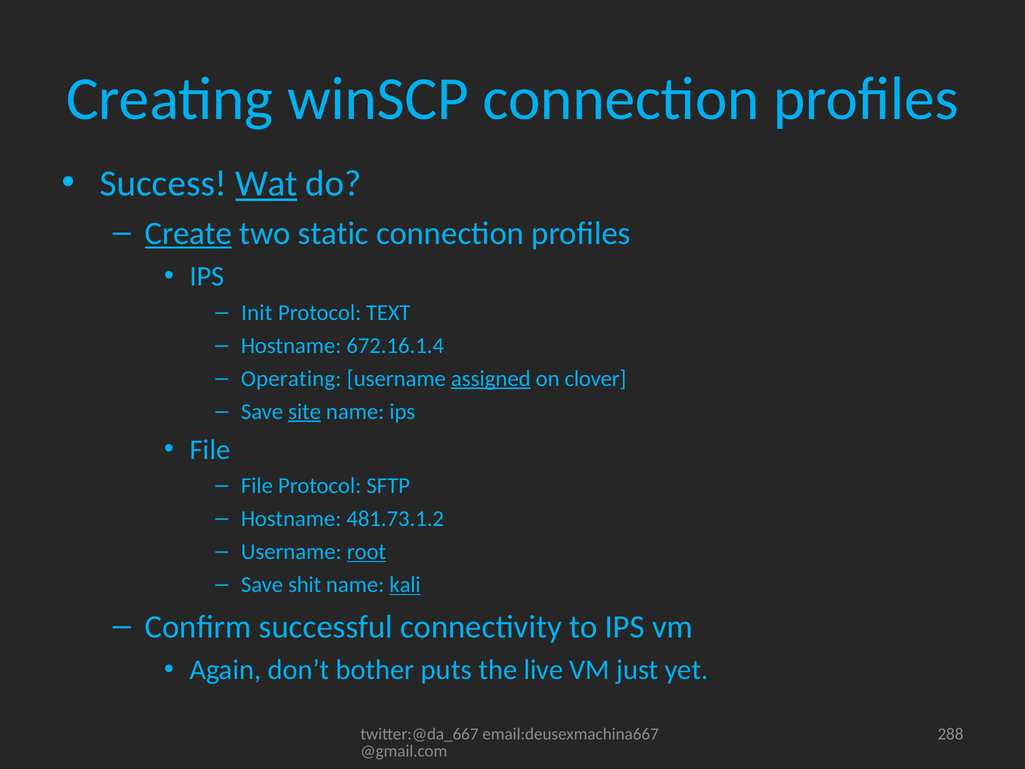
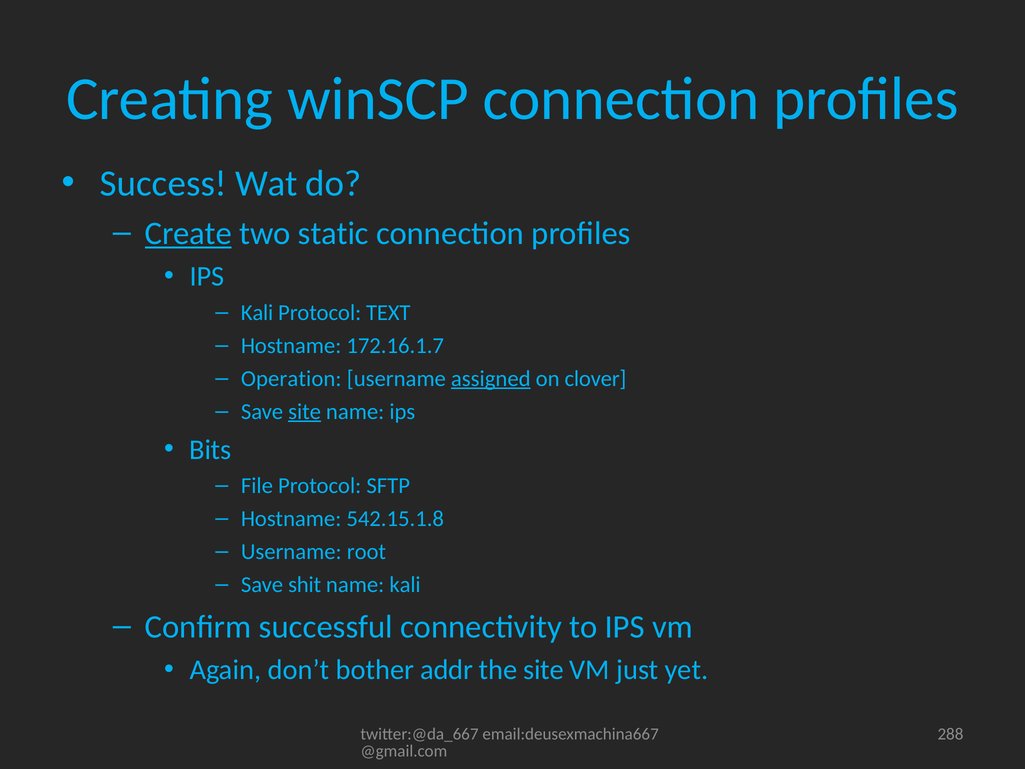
Wat underline: present -> none
Init at (257, 312): Init -> Kali
672.16.1.4: 672.16.1.4 -> 172.16.1.7
Operating: Operating -> Operation
File at (210, 449): File -> Bits
481.73.1.2: 481.73.1.2 -> 542.15.1.8
root underline: present -> none
kali at (405, 585) underline: present -> none
puts: puts -> addr
the live: live -> site
